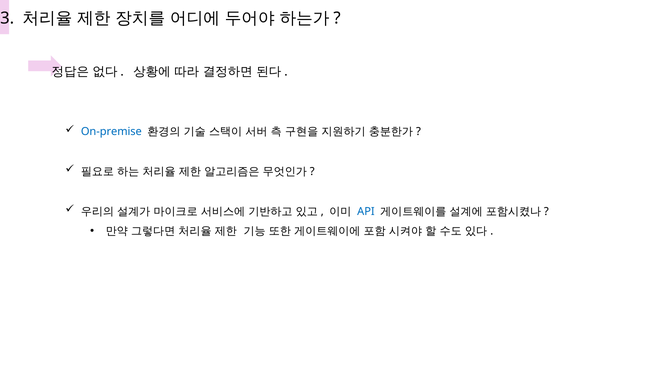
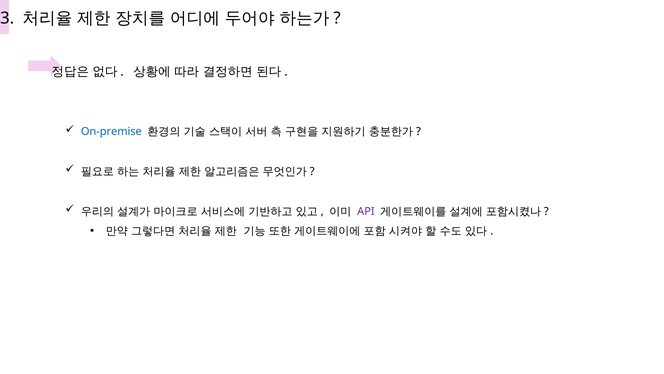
API colour: blue -> purple
